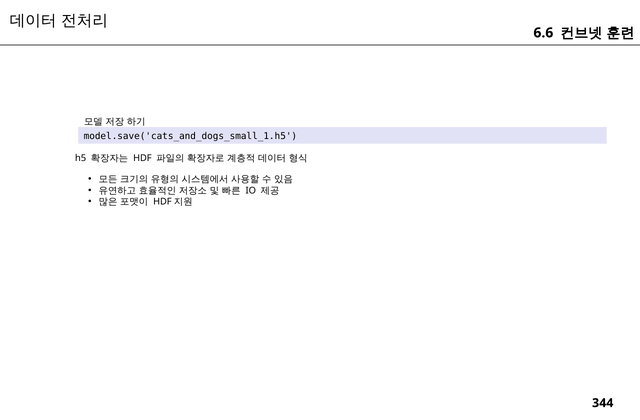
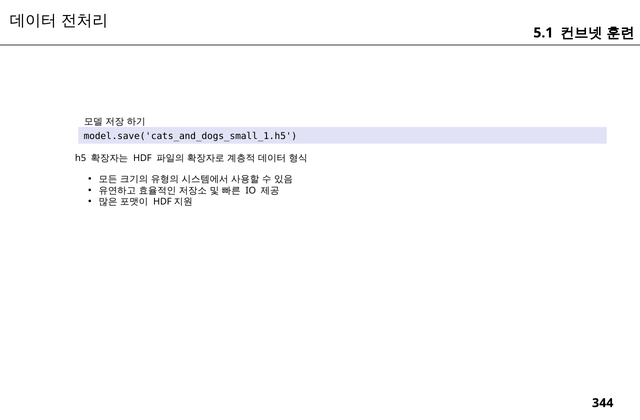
6.6: 6.6 -> 5.1
